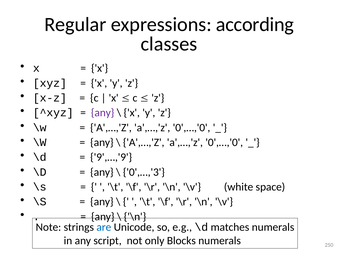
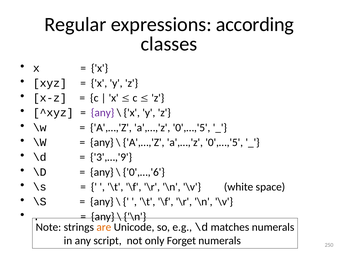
0',…,'0 at (192, 128): 0',…,'0 -> 0',…,'5
0',…,'0 at (224, 143): 0',…,'0 -> 0',…,'5
9',…,'9: 9',…,'9 -> 3',…,'9
0',…,'3: 0',…,'3 -> 0',…,'6
are colour: blue -> orange
Blocks: Blocks -> Forget
